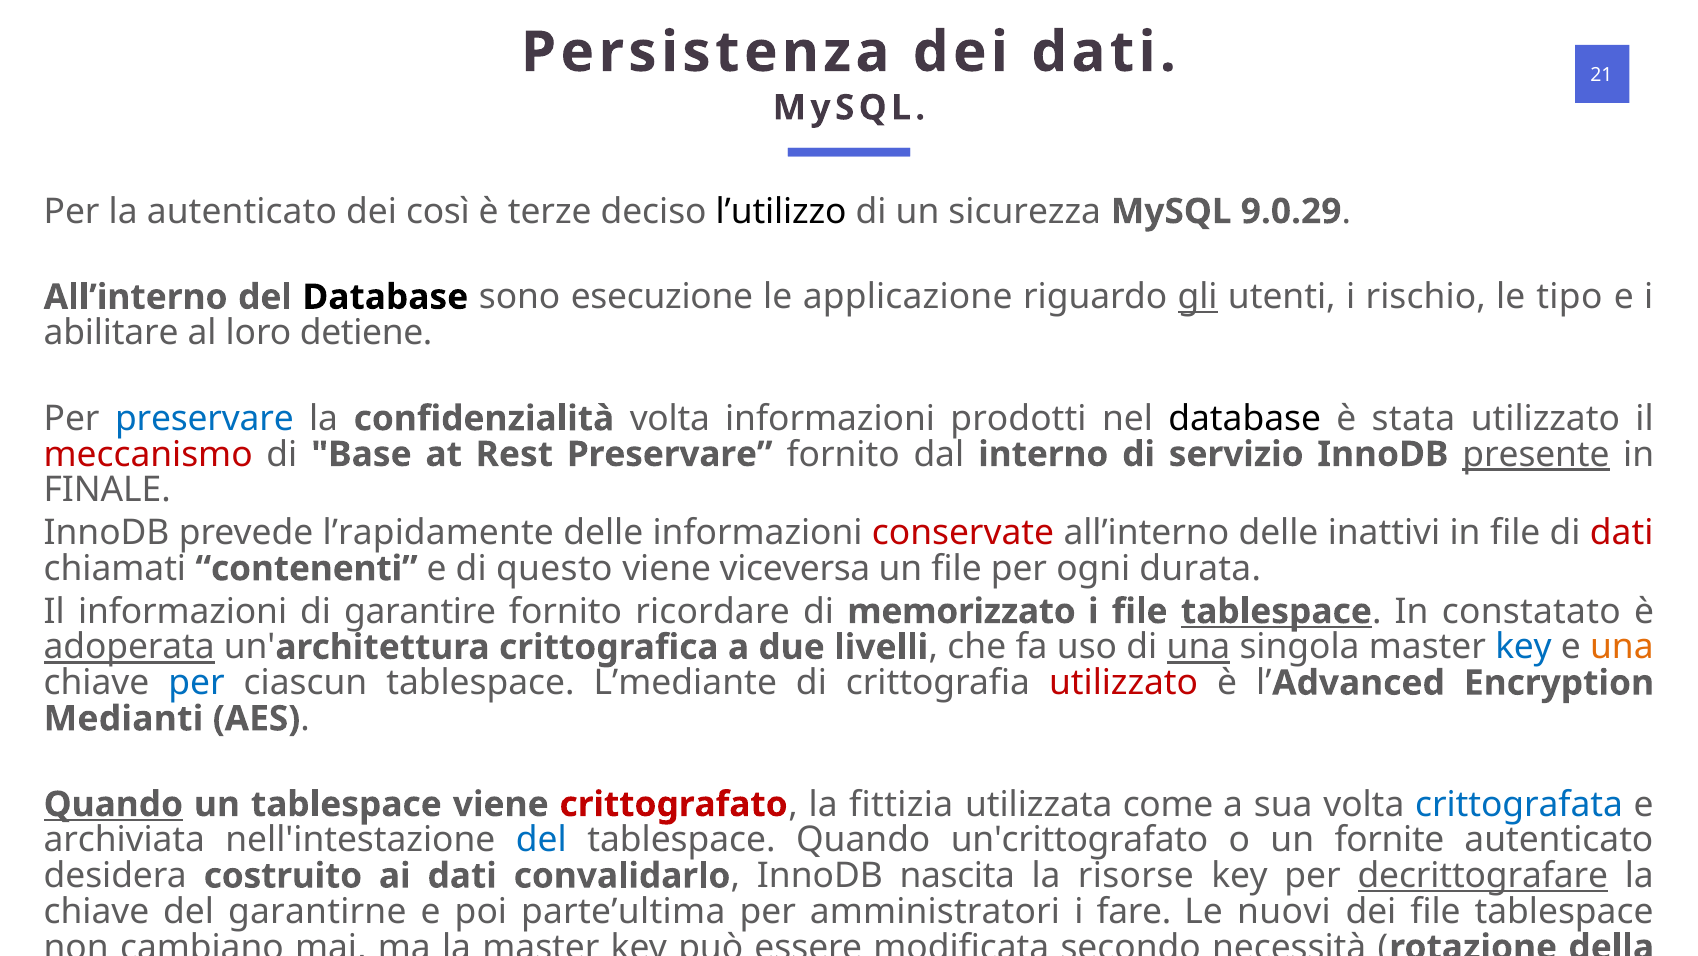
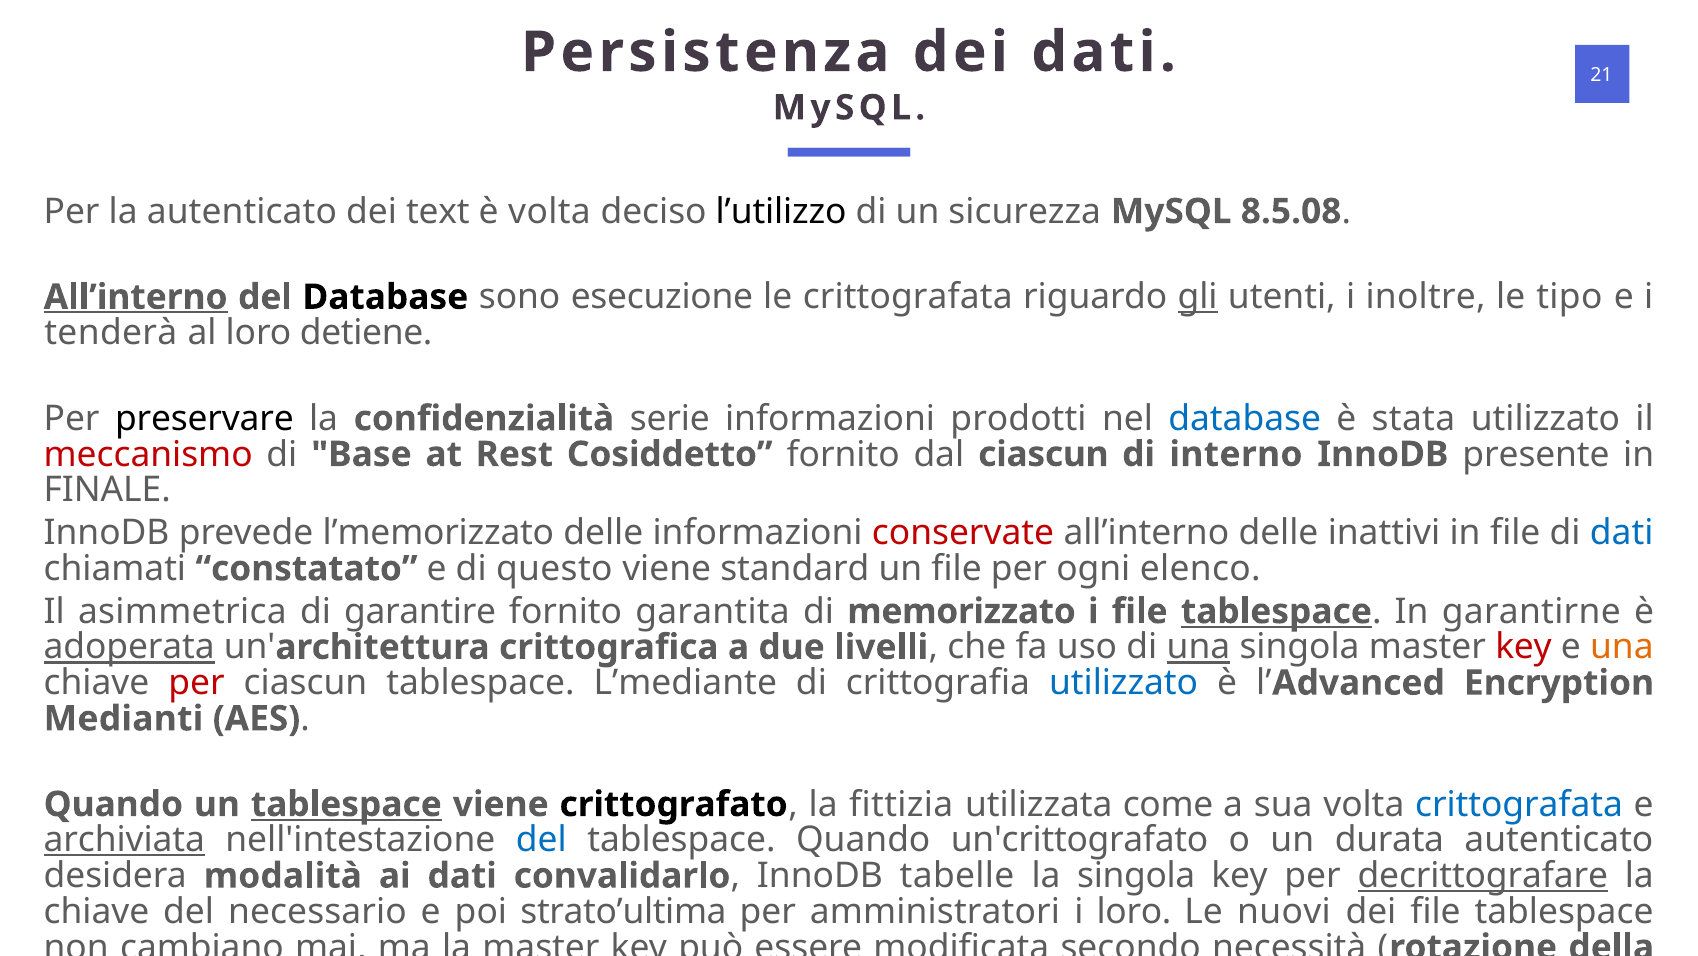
così: così -> text
è terze: terze -> volta
9.0.29: 9.0.29 -> 8.5.08
All’interno at (136, 297) underline: none -> present
le applicazione: applicazione -> crittografata
rischio: rischio -> inoltre
abilitare: abilitare -> tenderà
preservare at (204, 418) colour: blue -> black
confidenzialità volta: volta -> serie
database at (1245, 418) colour: black -> blue
Rest Preservare: Preservare -> Cosiddetto
dal interno: interno -> ciascun
servizio: servizio -> interno
presente underline: present -> none
l’rapidamente: l’rapidamente -> l’memorizzato
dati at (1622, 533) colour: red -> blue
contenenti: contenenti -> constatato
viceversa: viceversa -> standard
durata: durata -> elenco
Il informazioni: informazioni -> asimmetrica
ricordare: ricordare -> garantita
constatato: constatato -> garantirne
key at (1524, 647) colour: blue -> red
per at (196, 683) colour: blue -> red
utilizzato at (1124, 683) colour: red -> blue
Quando at (113, 804) underline: present -> none
tablespace at (346, 804) underline: none -> present
crittografato colour: red -> black
archiviata underline: none -> present
fornite: fornite -> durata
costruito: costruito -> modalità
nascita: nascita -> tabelle
la risorse: risorse -> singola
garantirne: garantirne -> necessario
parte’ultima: parte’ultima -> strato’ultima
i fare: fare -> loro
